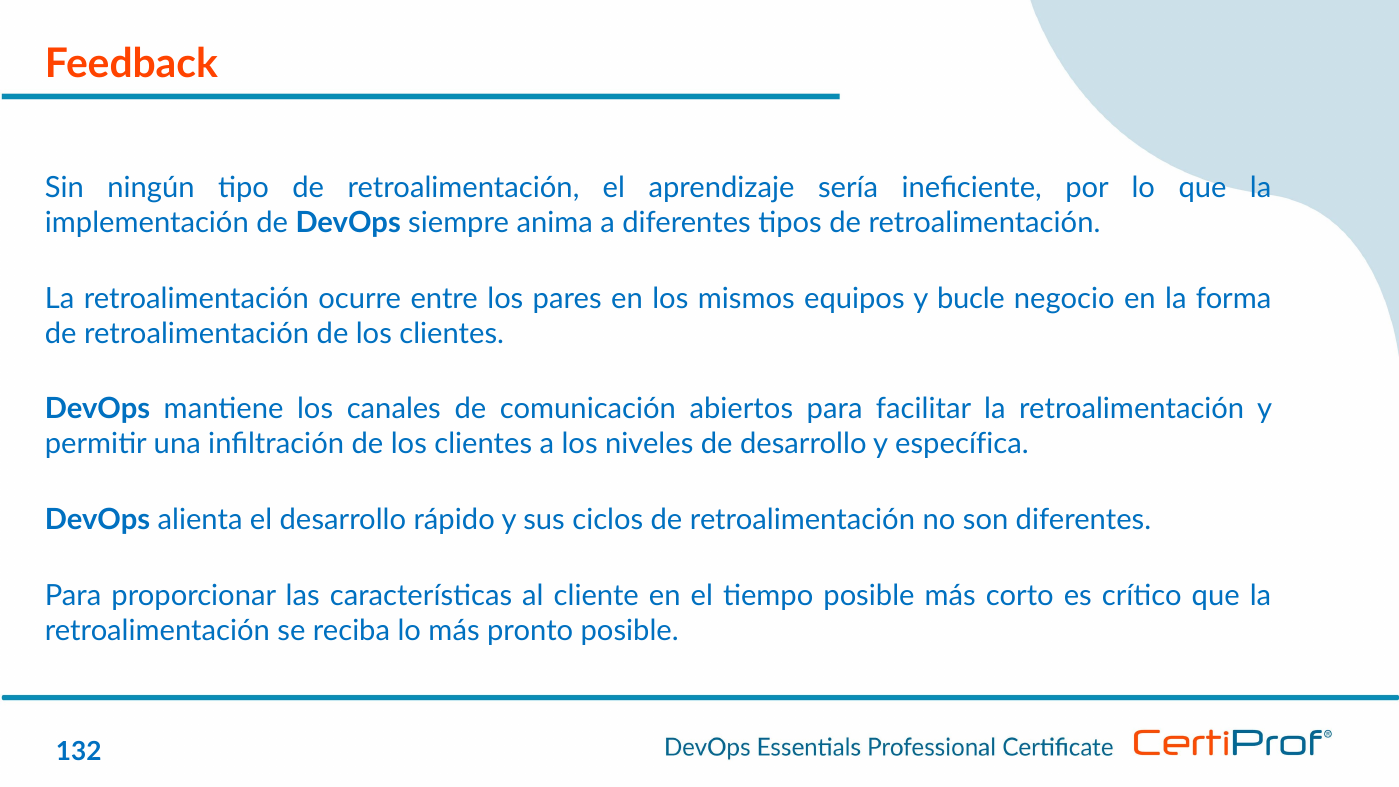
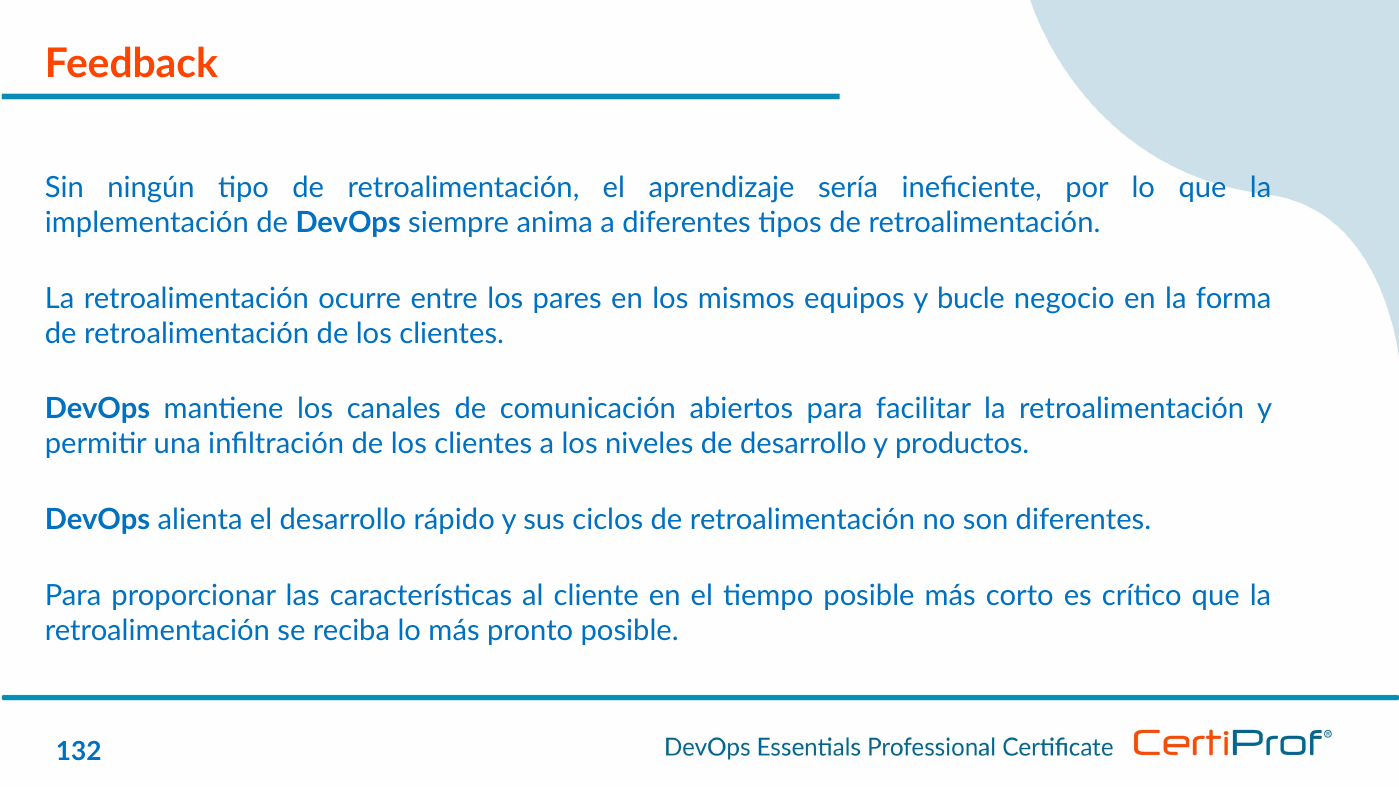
específica: específica -> productos
